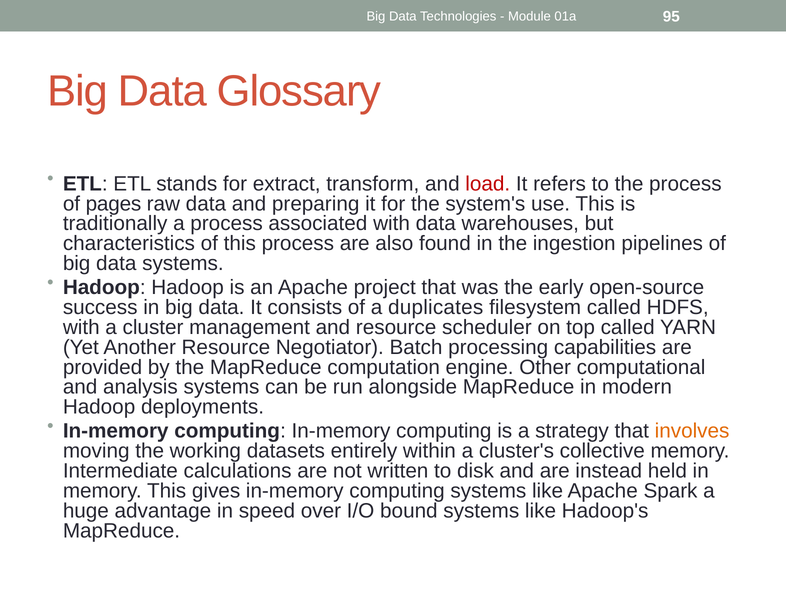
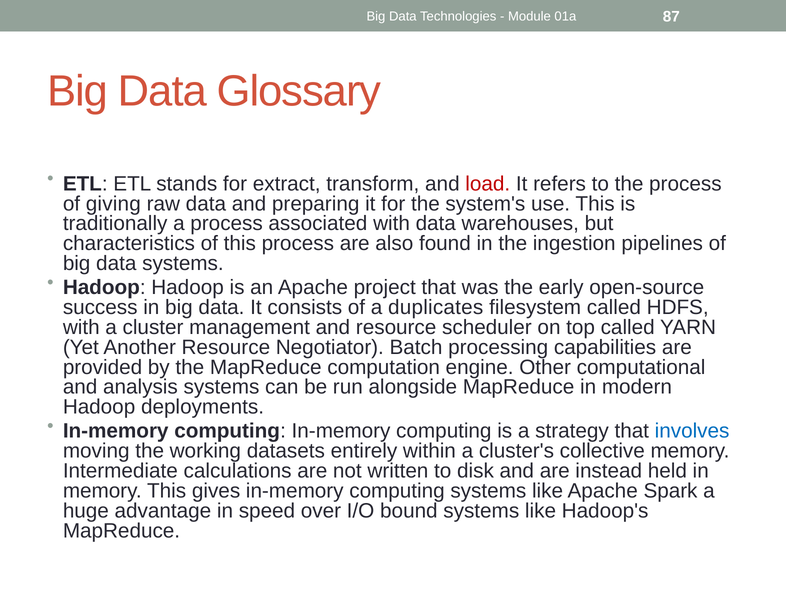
95: 95 -> 87
pages: pages -> giving
involves colour: orange -> blue
